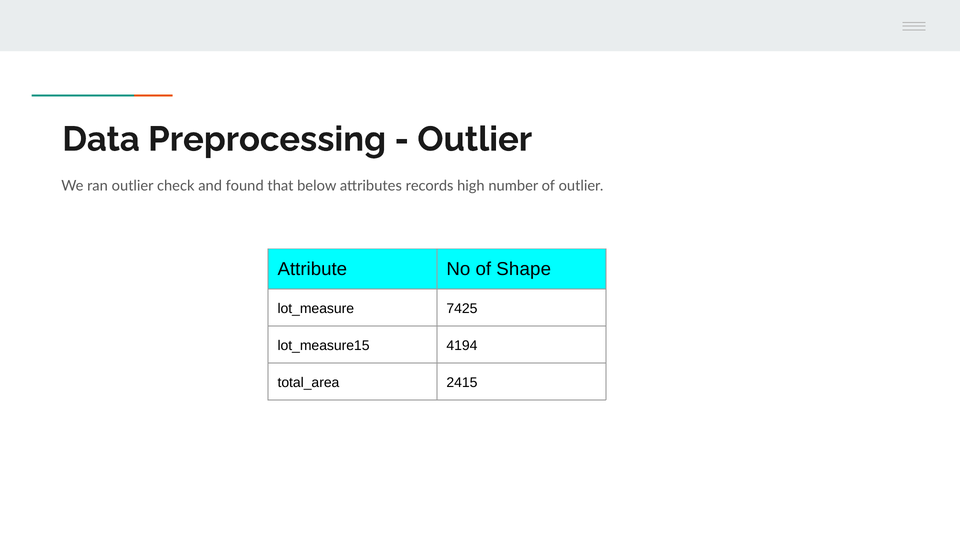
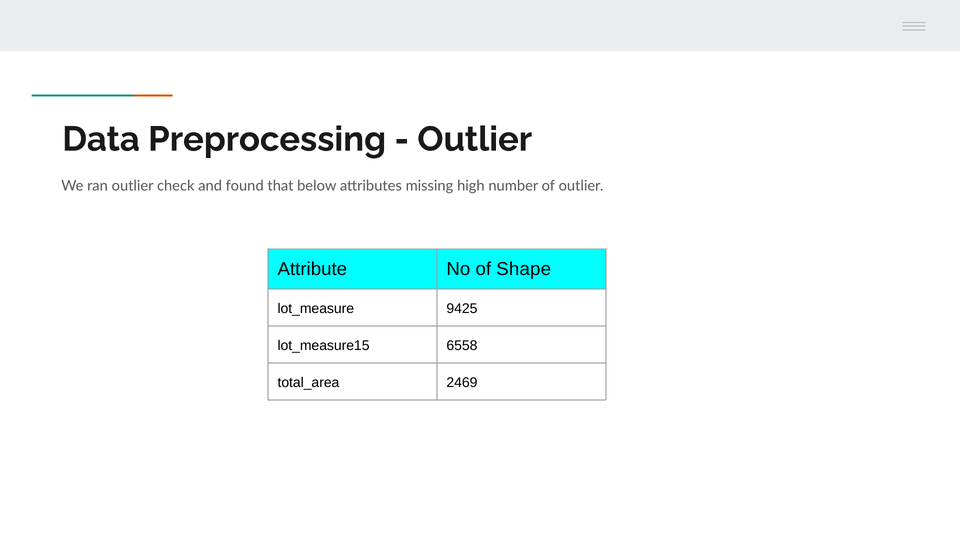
records: records -> missing
7425: 7425 -> 9425
4194: 4194 -> 6558
2415: 2415 -> 2469
